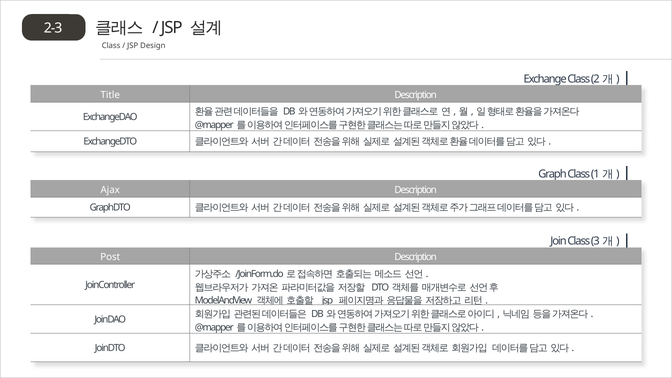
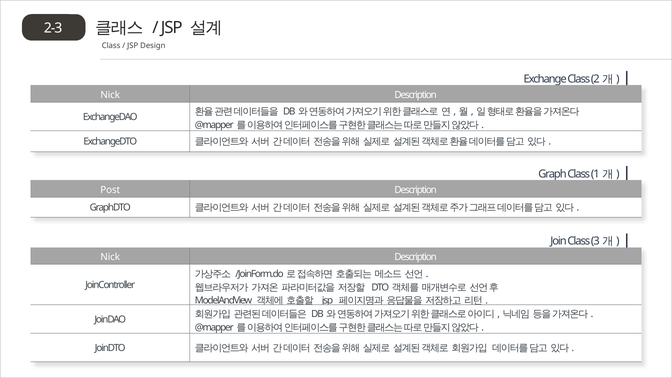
Title at (110, 95): Title -> Nick
Ajax: Ajax -> Post
Post at (110, 257): Post -> Nick
